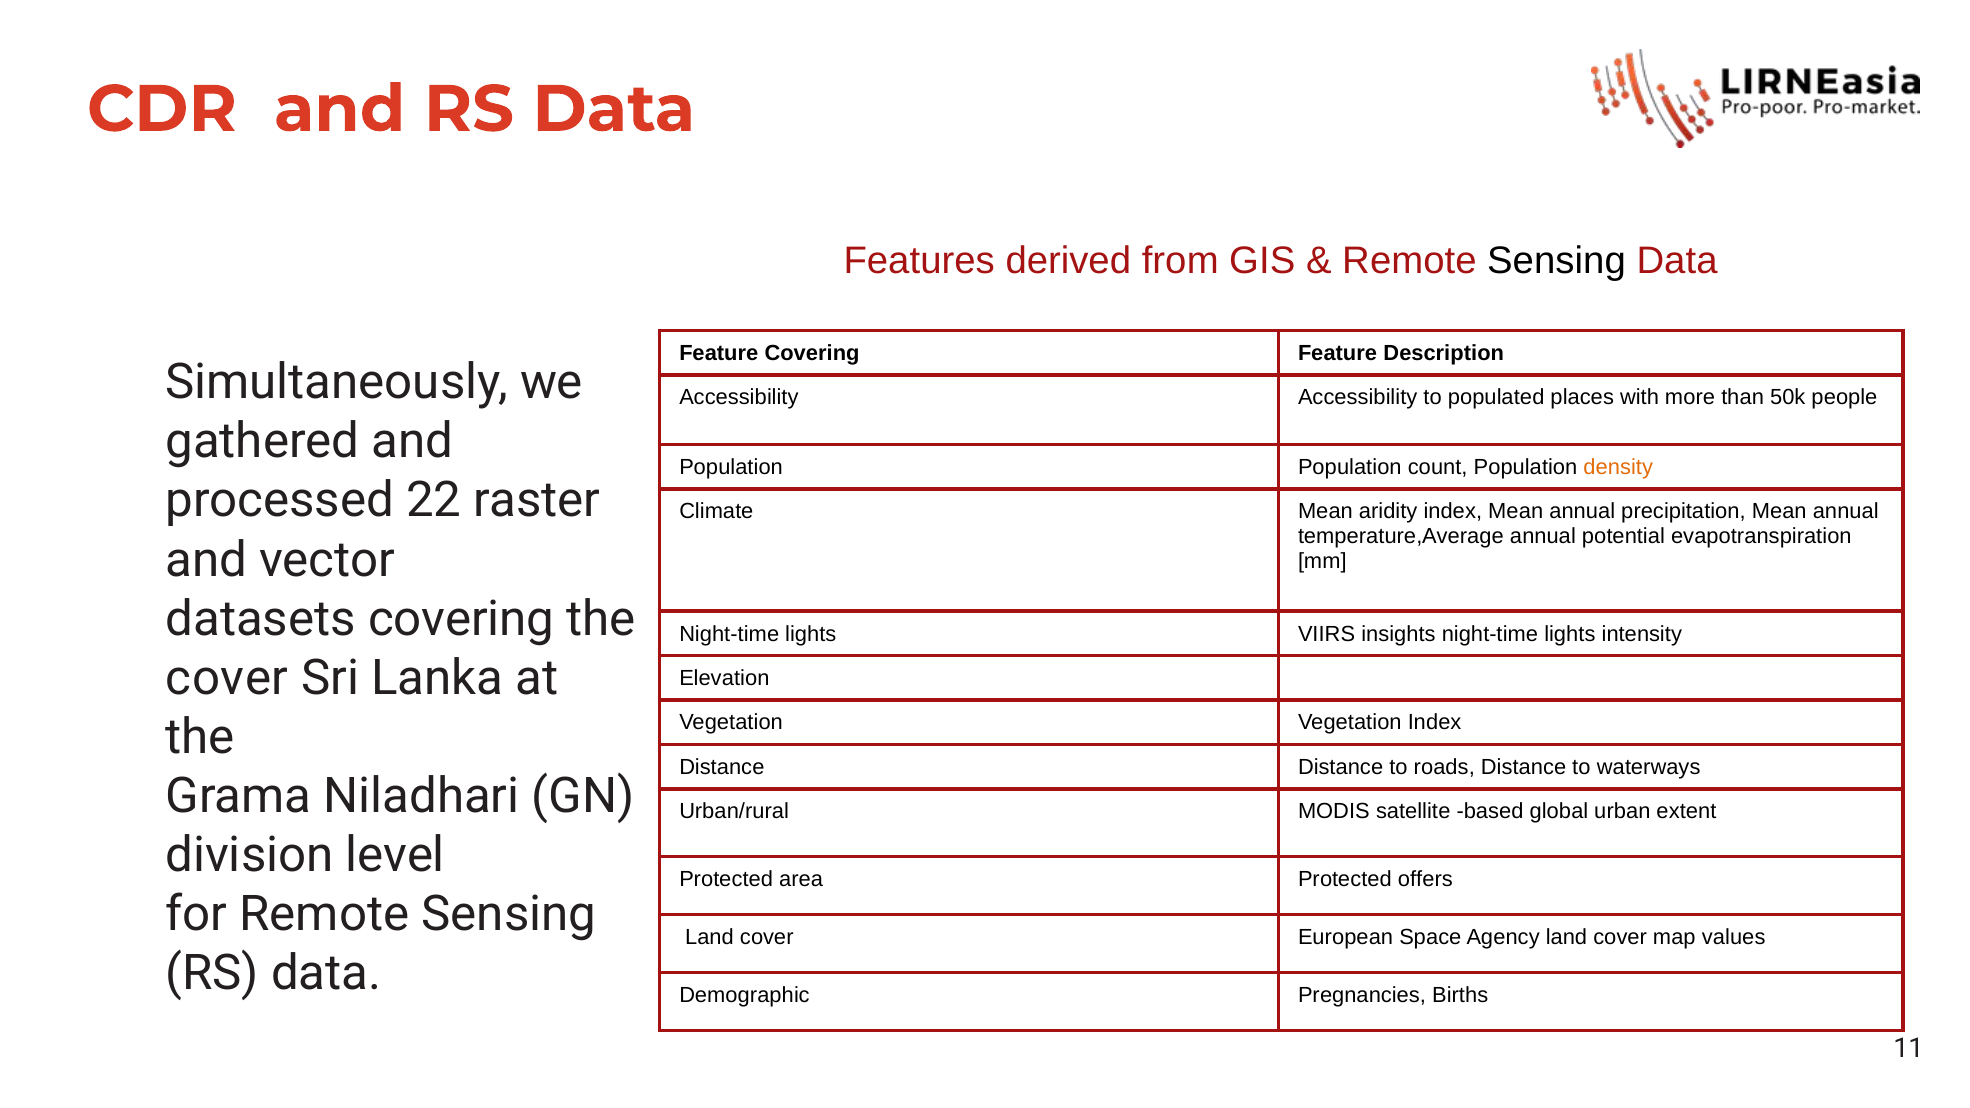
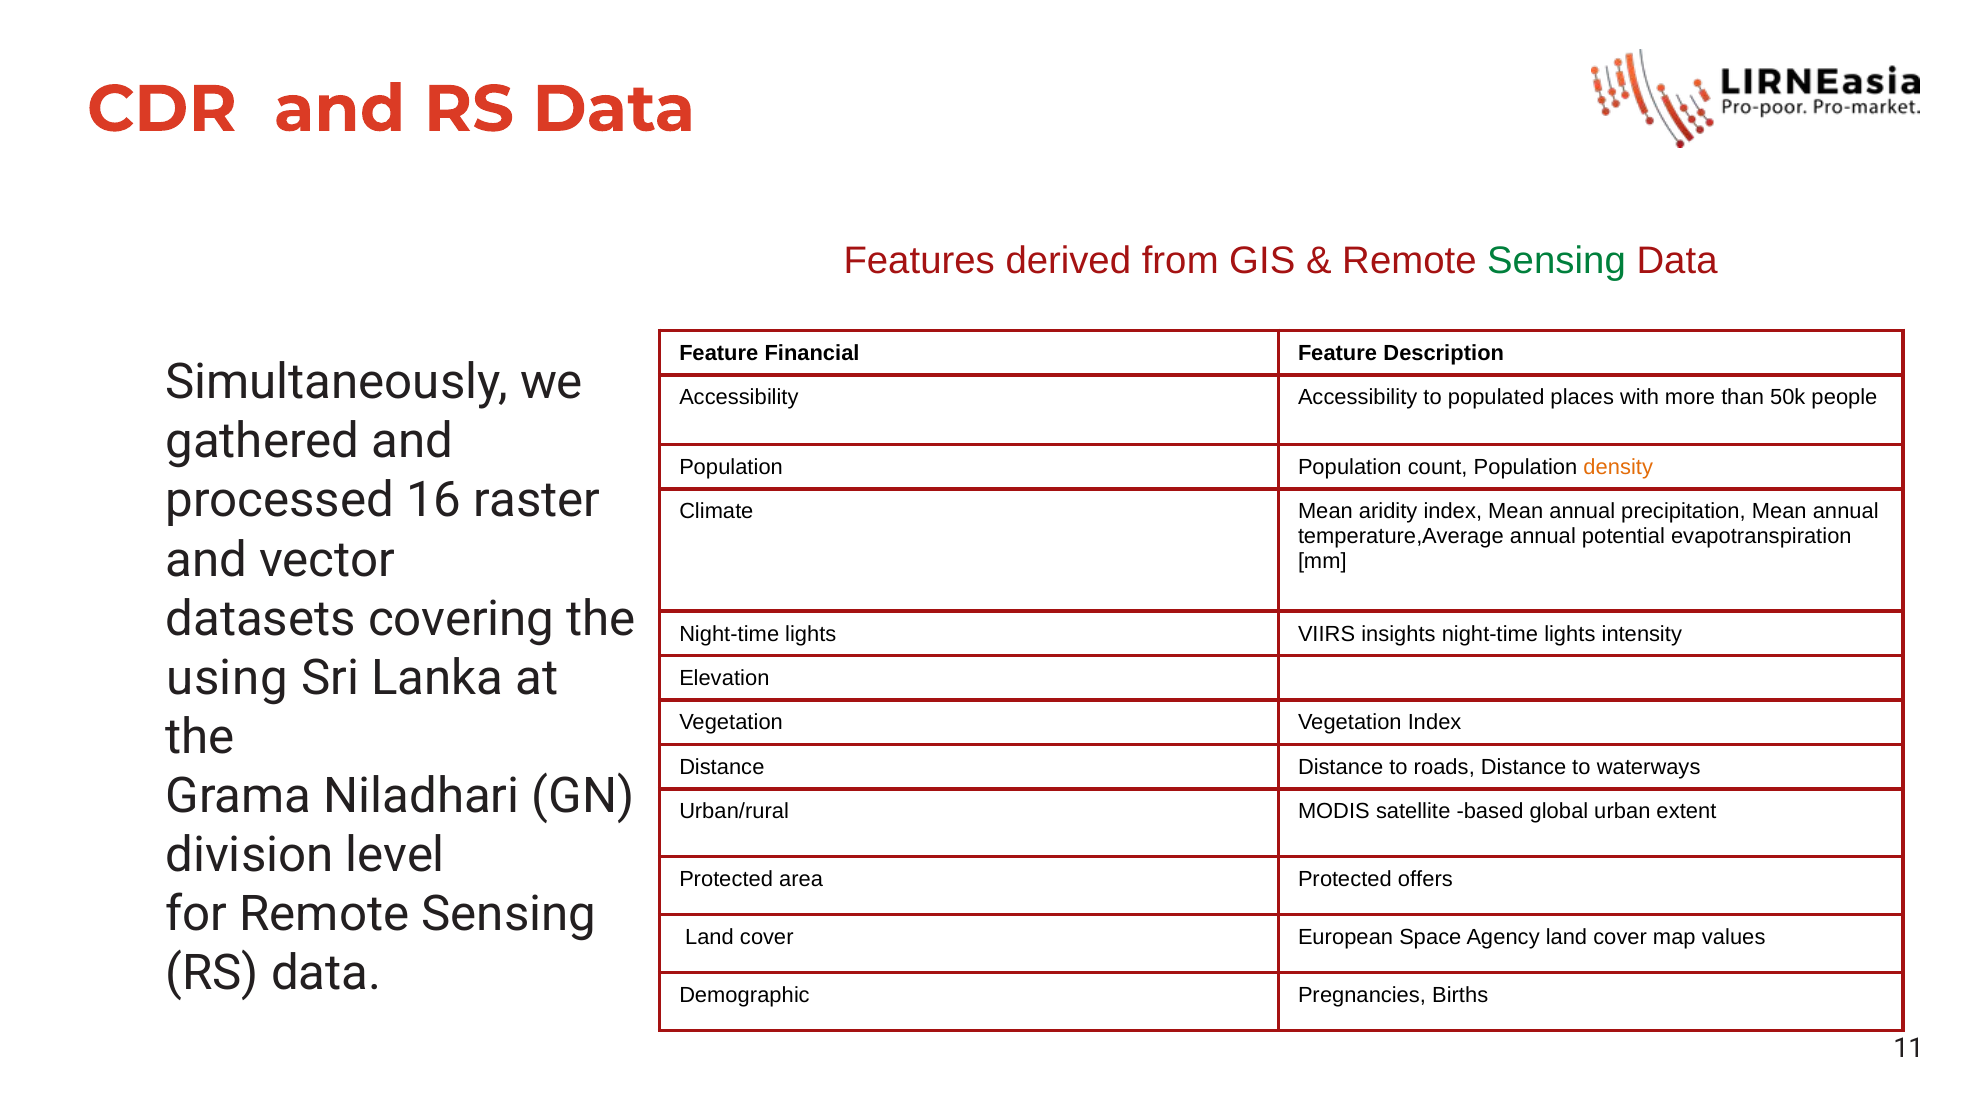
Sensing at (1556, 261) colour: black -> green
Feature Covering: Covering -> Financial
22: 22 -> 16
cover at (227, 678): cover -> using
